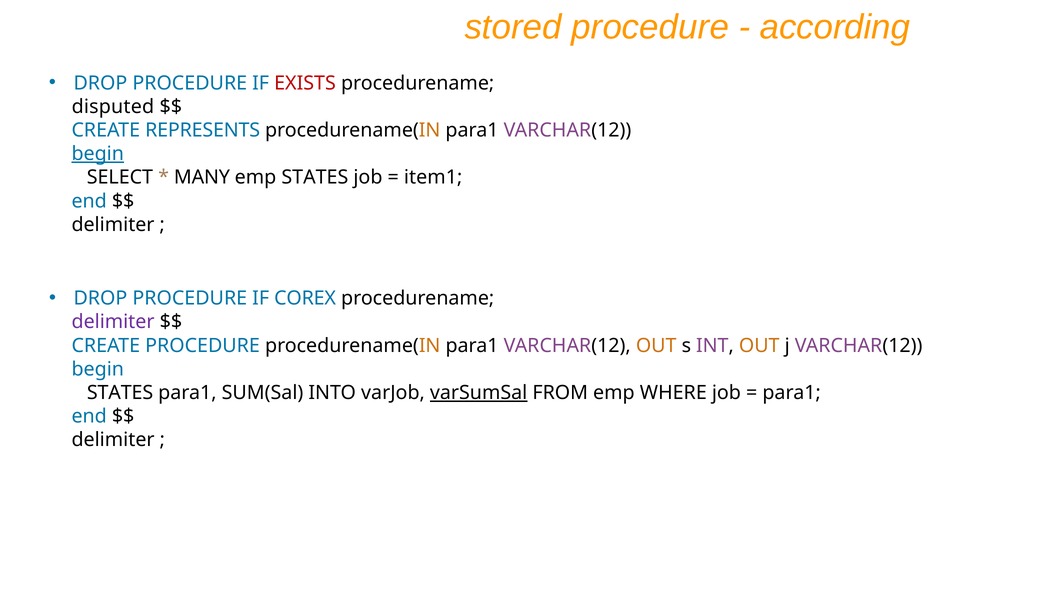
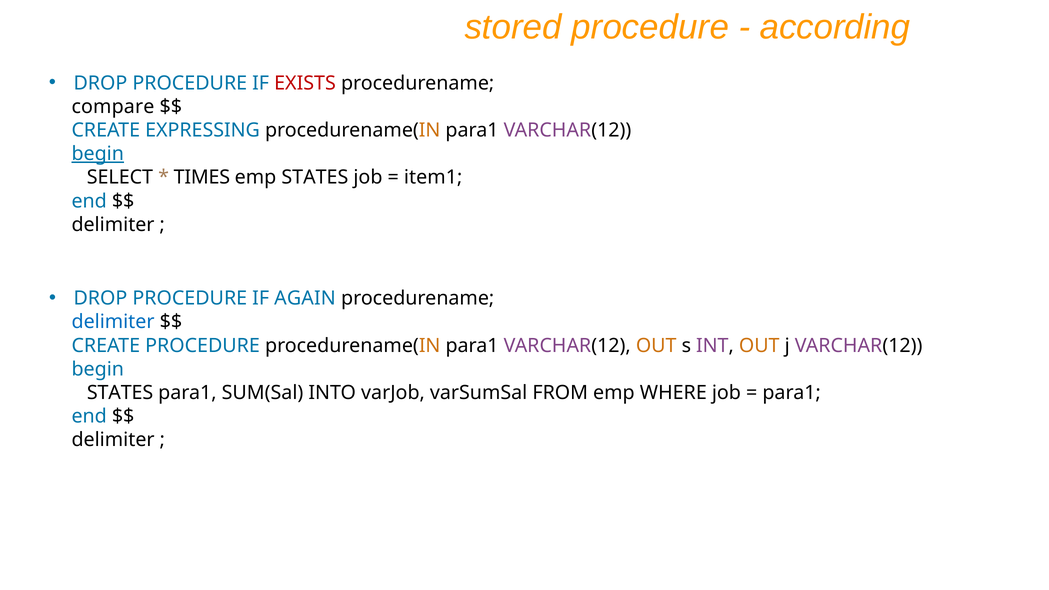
disputed: disputed -> compare
REPRESENTS: REPRESENTS -> EXPRESSING
MANY: MANY -> TIMES
COREX: COREX -> AGAIN
delimiter at (113, 322) colour: purple -> blue
varSumSal underline: present -> none
